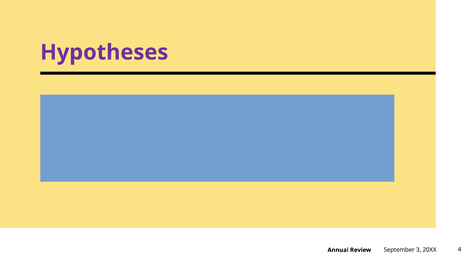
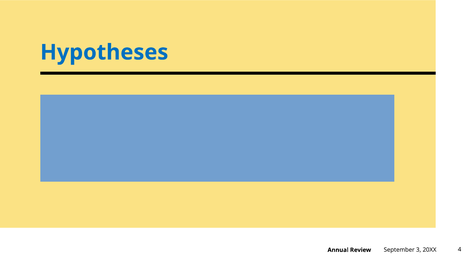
Hypotheses colour: purple -> blue
